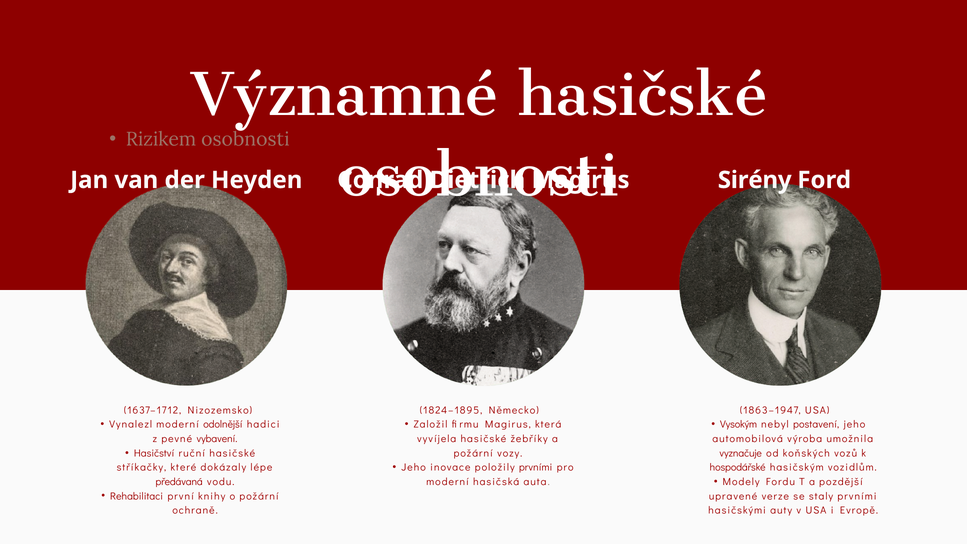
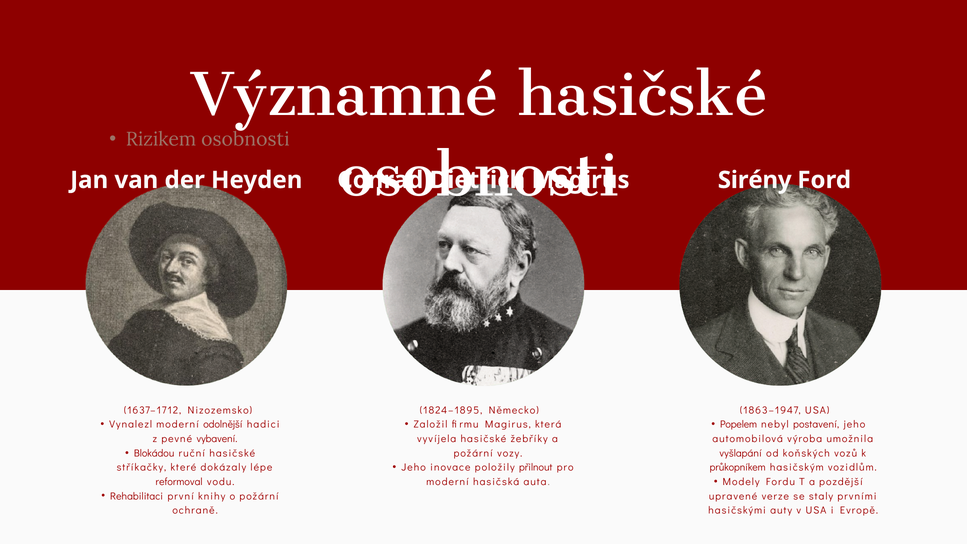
Vysokým: Vysokým -> Popelem
Hasičství: Hasičství -> Blokádou
vyznačuje: vyznačuje -> vyšlapání
položily prvními: prvními -> přilnout
hospodářské: hospodářské -> průkopníkem
předávaná: předávaná -> reformoval
